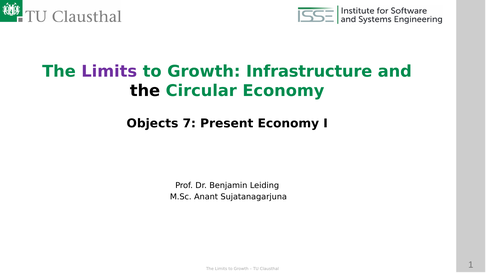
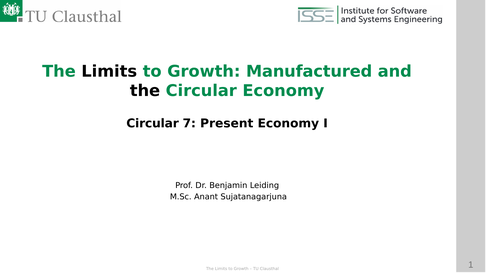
Limits at (109, 72) colour: purple -> black
Infrastructure: Infrastructure -> Manufactured
Objects at (152, 124): Objects -> Circular
